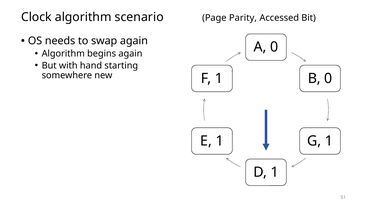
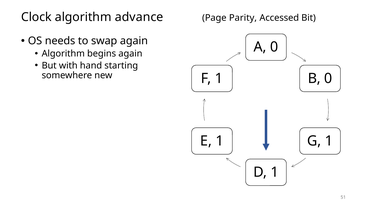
scenario: scenario -> advance
